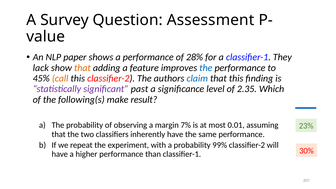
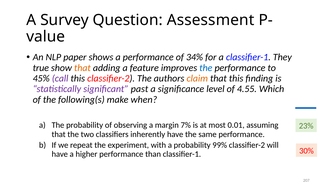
28%: 28% -> 34%
lack: lack -> true
call colour: orange -> purple
claim colour: blue -> orange
2.35: 2.35 -> 4.55
result: result -> when
